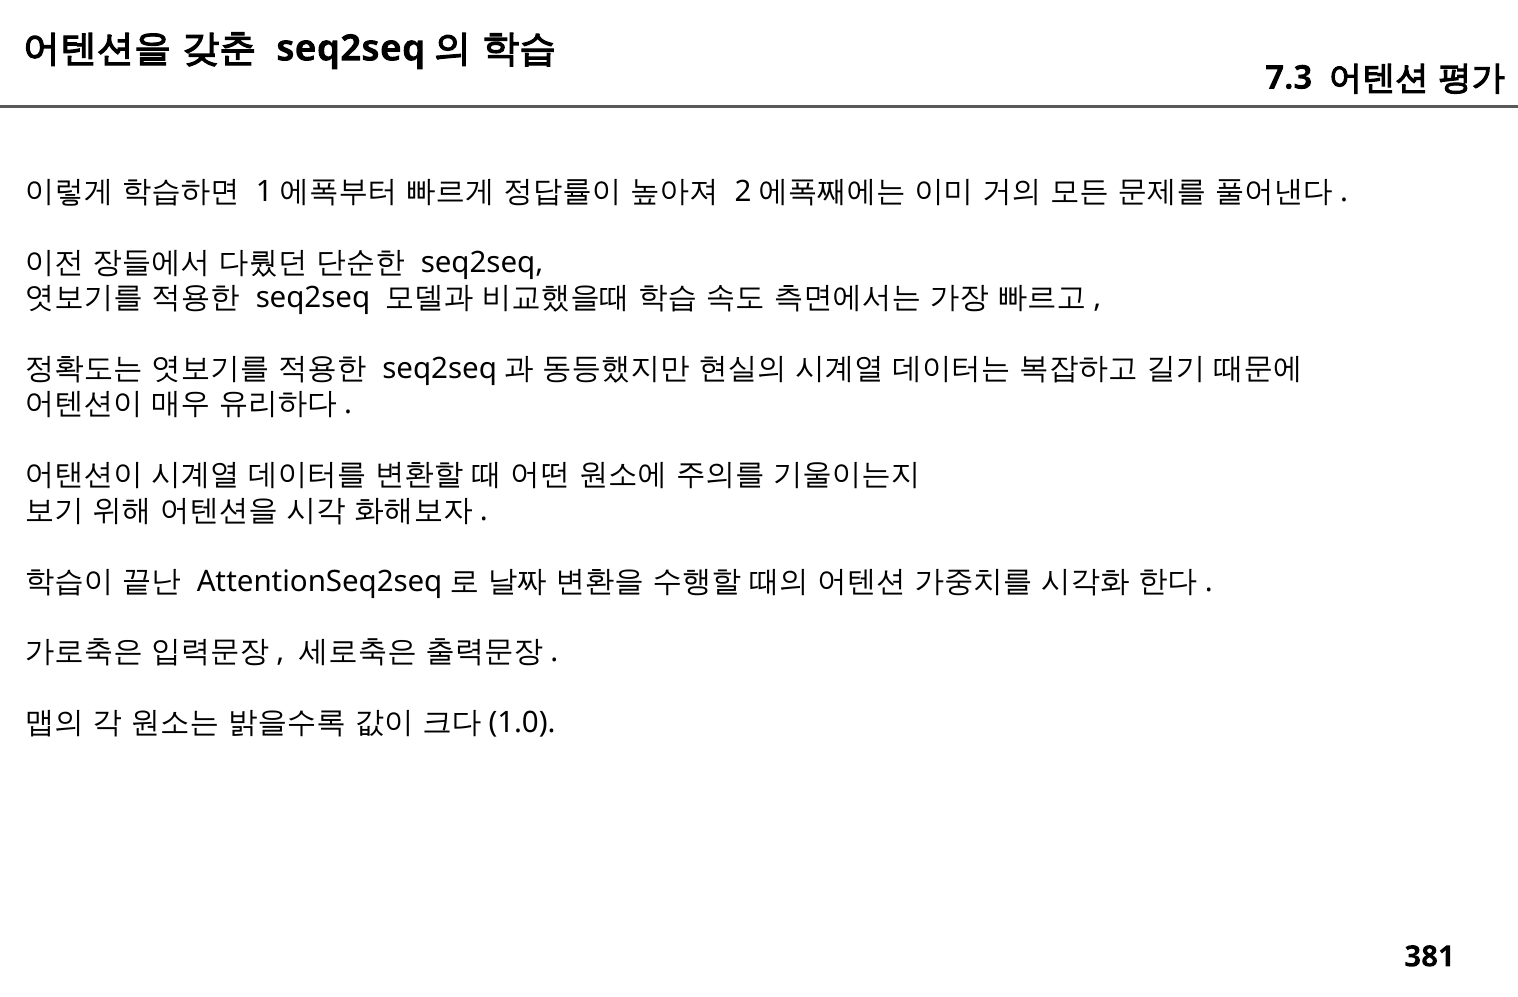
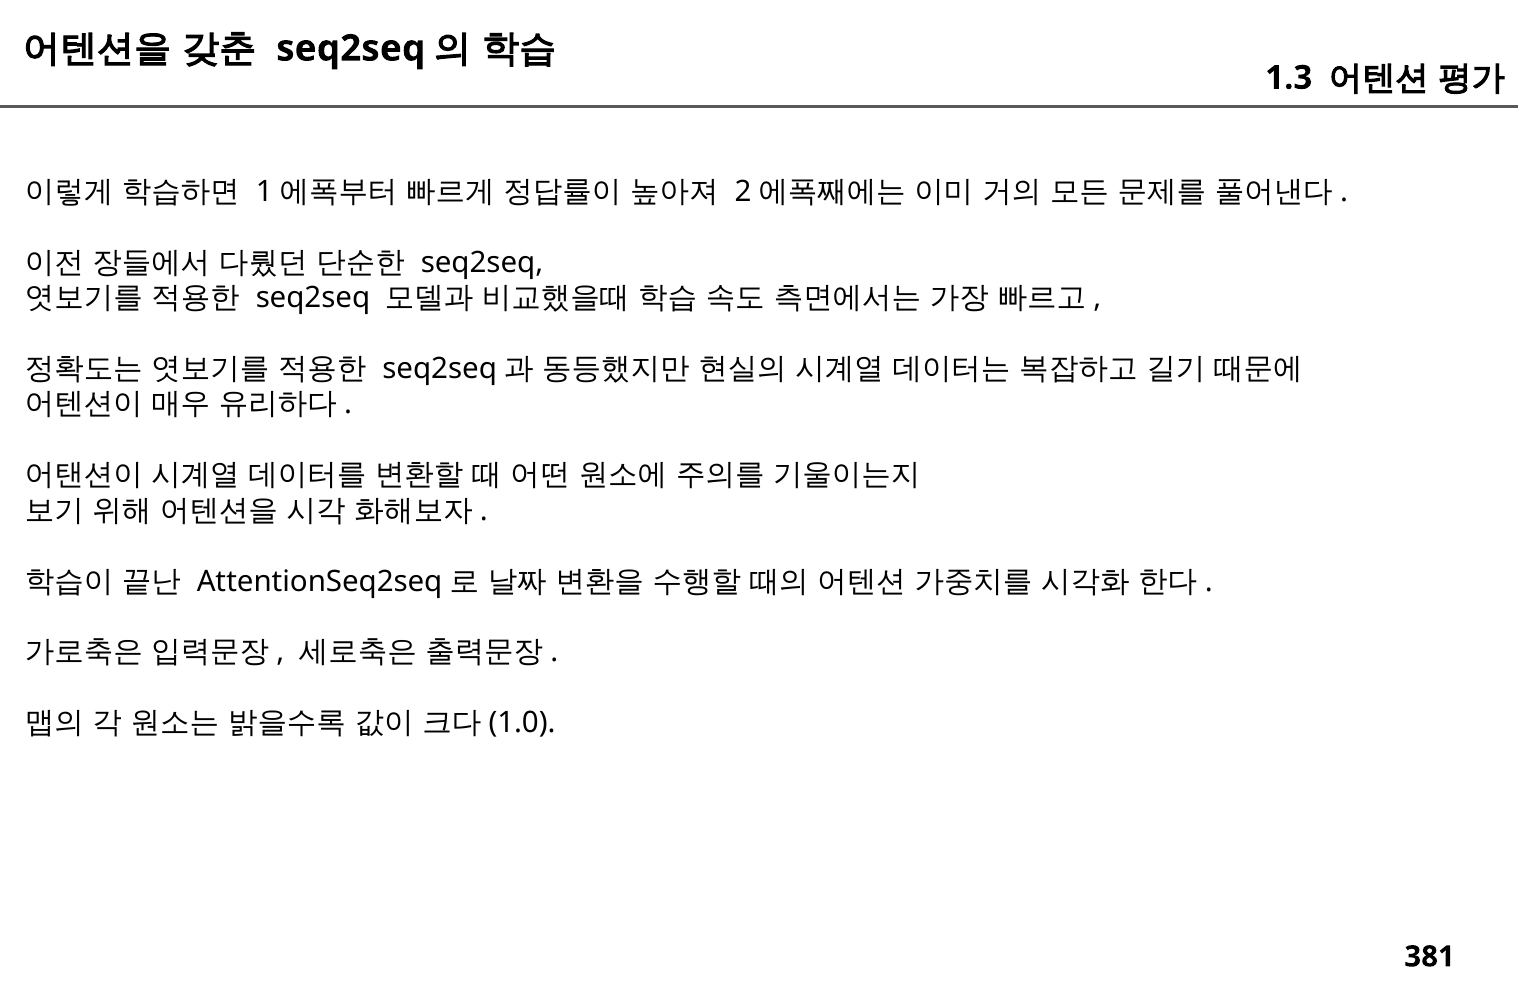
7.3: 7.3 -> 1.3
